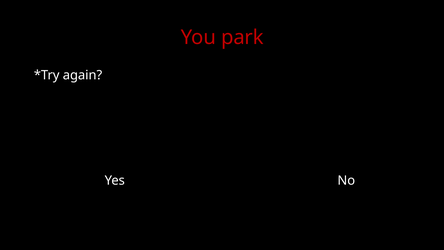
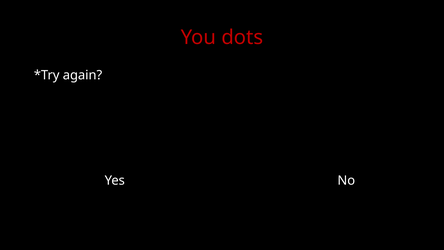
park: park -> dots
